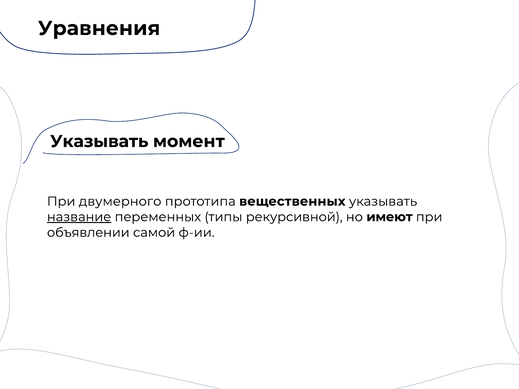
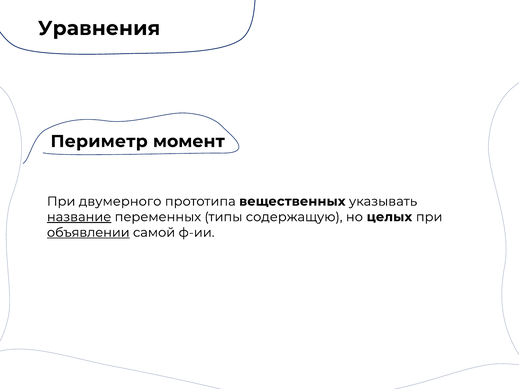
Указывать at (99, 141): Указывать -> Периметр
рекурсивной: рекурсивной -> содержащую
имеют: имеют -> целых
объявлении underline: none -> present
